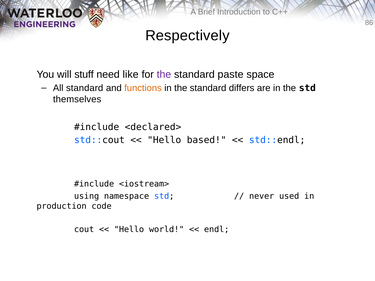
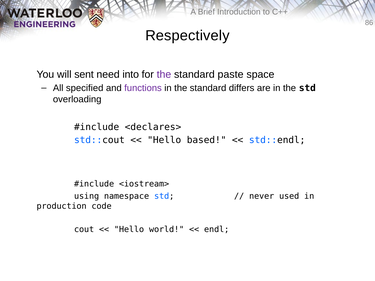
stuff: stuff -> sent
like: like -> into
All standard: standard -> specified
functions colour: orange -> purple
themselves: themselves -> overloading
<declared>: <declared> -> <declares>
